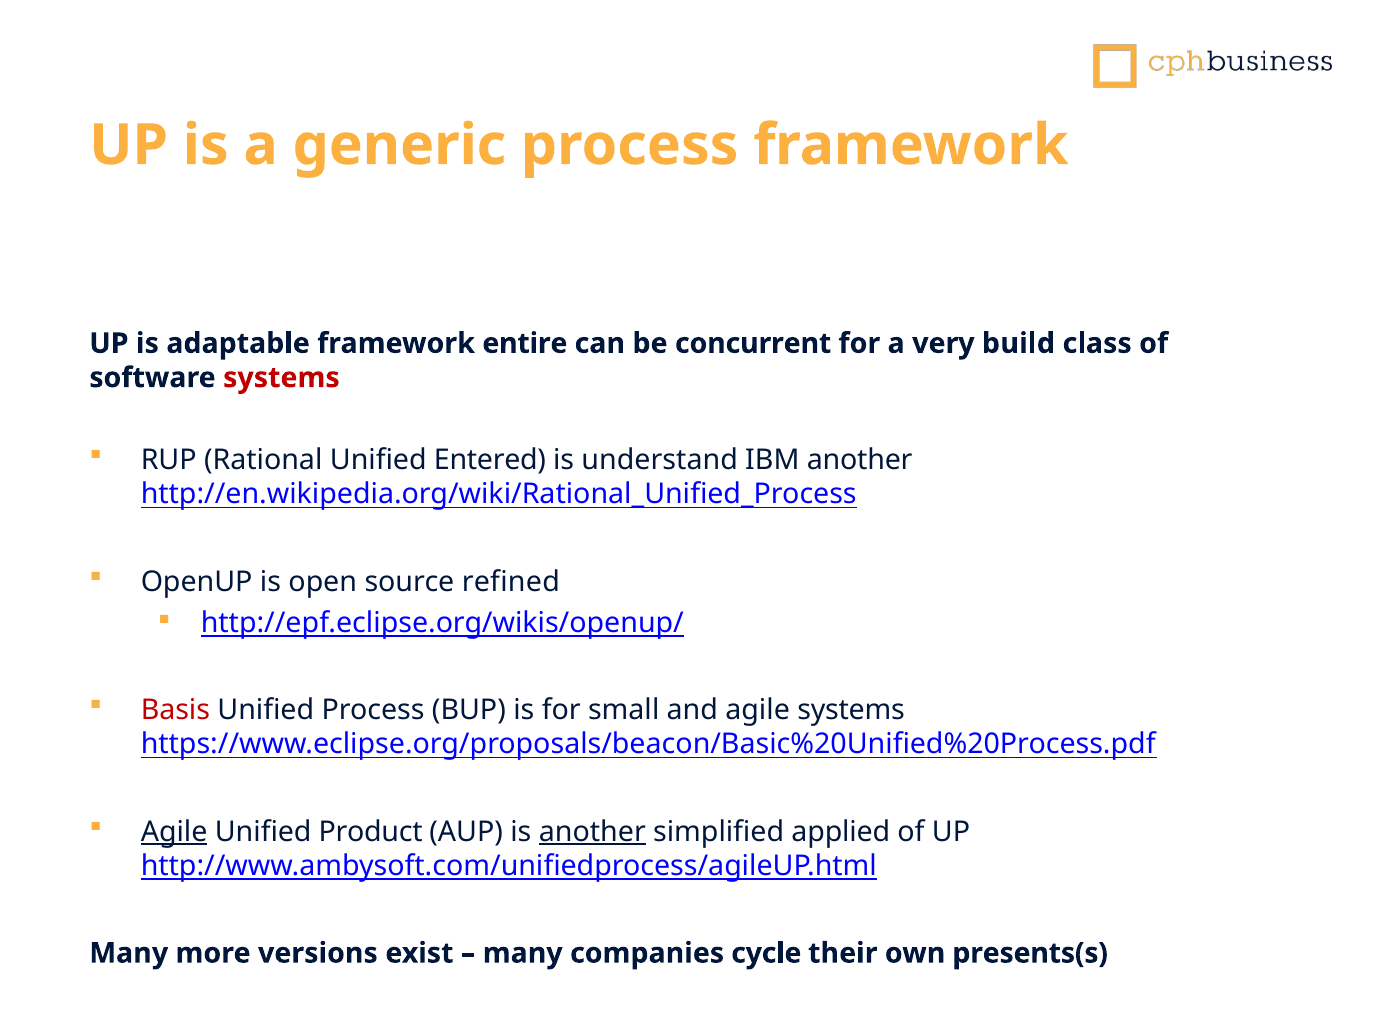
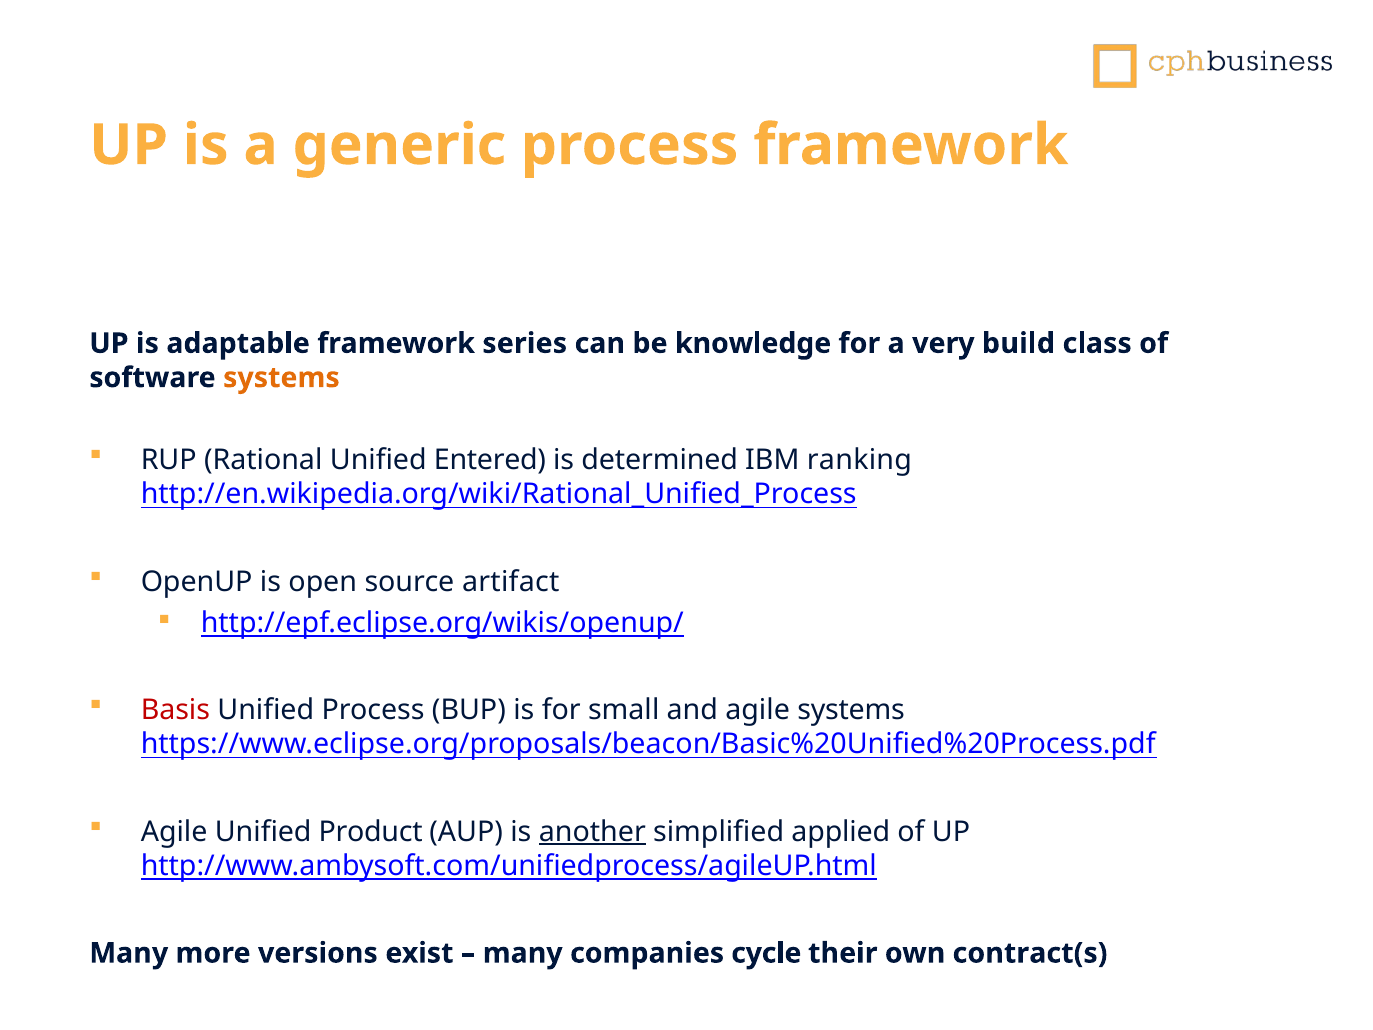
entire: entire -> series
concurrent: concurrent -> knowledge
systems at (281, 378) colour: red -> orange
understand: understand -> determined
IBM another: another -> ranking
refined: refined -> artifact
Agile at (174, 831) underline: present -> none
presents(s: presents(s -> contract(s
